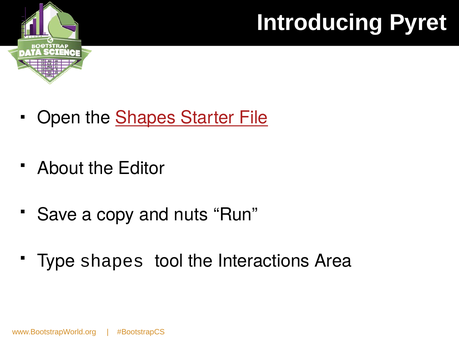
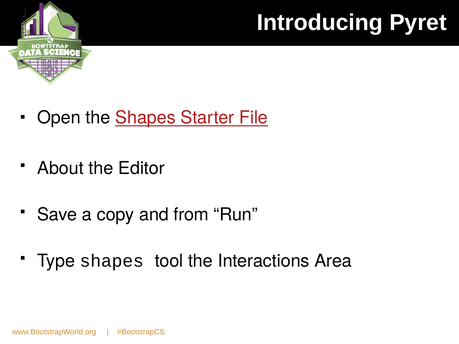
nuts: nuts -> from
